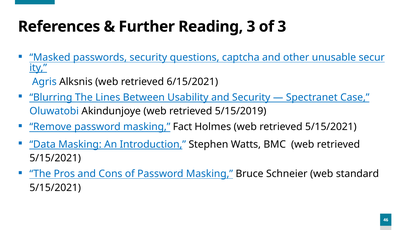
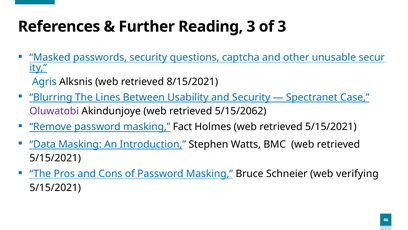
6/15/2021: 6/15/2021 -> 8/15/2021
Oluwatobi colour: blue -> purple
5/15/2019: 5/15/2019 -> 5/15/2062
standard: standard -> verifying
